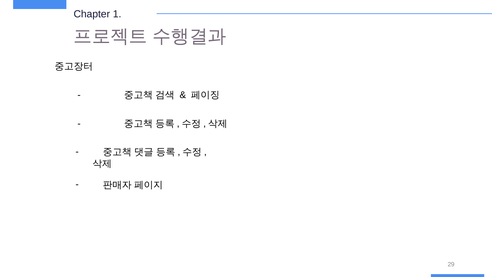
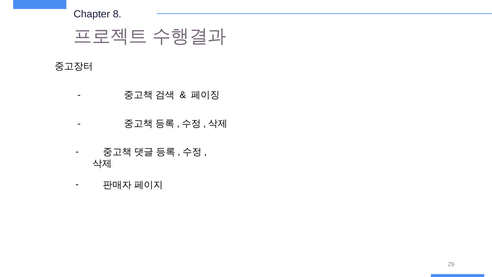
1: 1 -> 8
